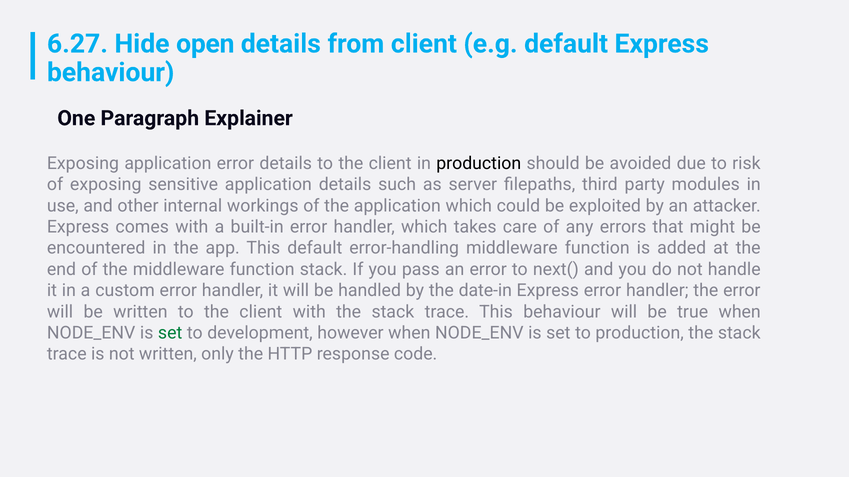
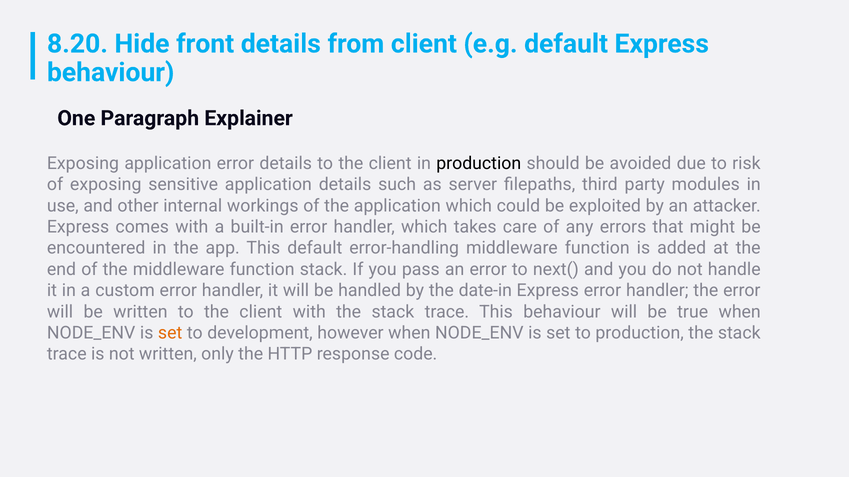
6.27: 6.27 -> 8.20
open: open -> front
set at (170, 333) colour: green -> orange
